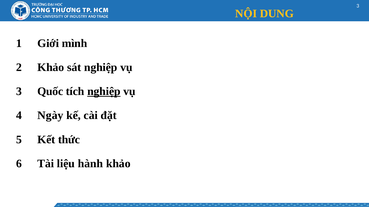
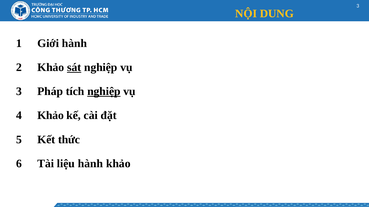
Giới mình: mình -> hành
sát underline: none -> present
Quốc: Quốc -> Pháp
4 Ngày: Ngày -> Khảo
